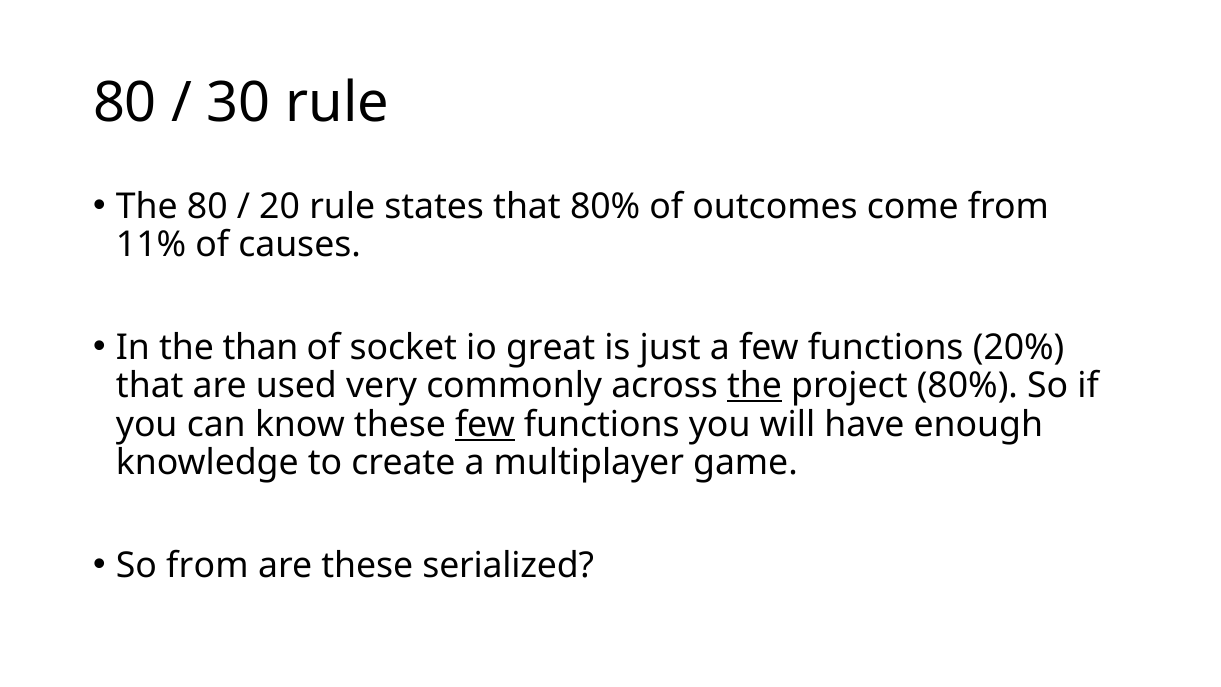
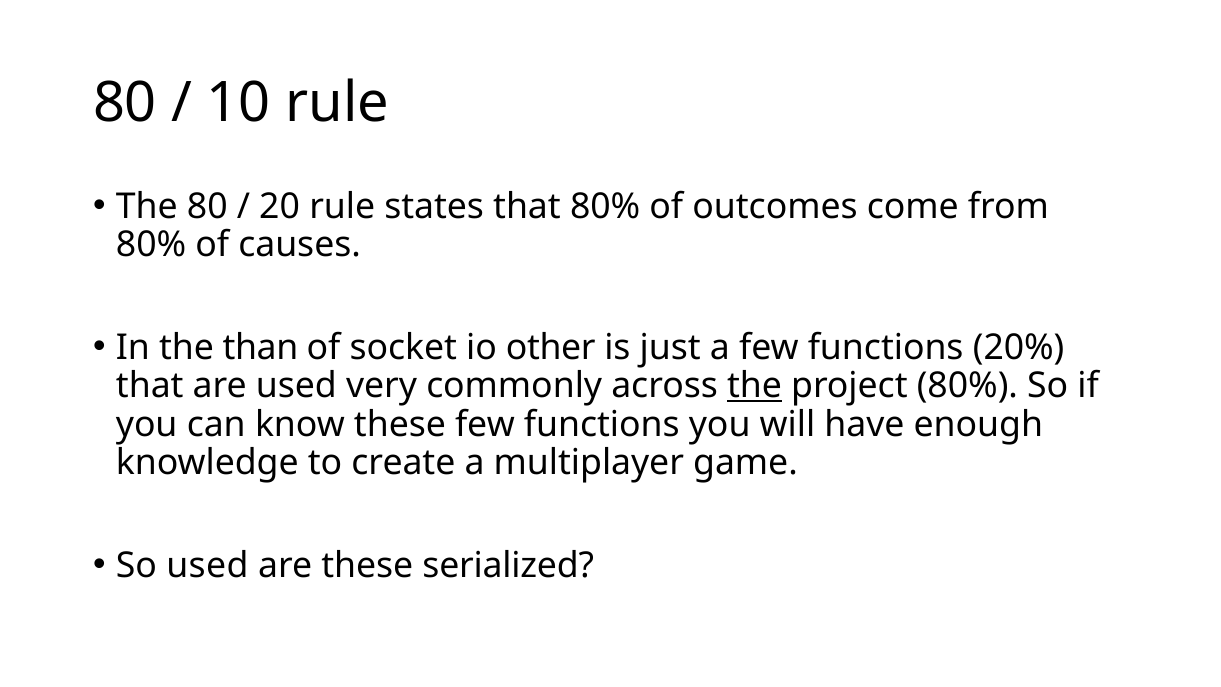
30: 30 -> 10
11% at (151, 245): 11% -> 80%
great: great -> other
few at (485, 424) underline: present -> none
So from: from -> used
